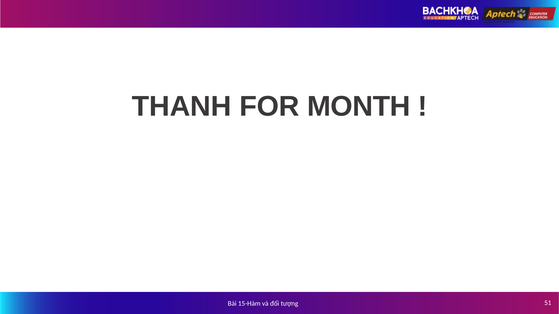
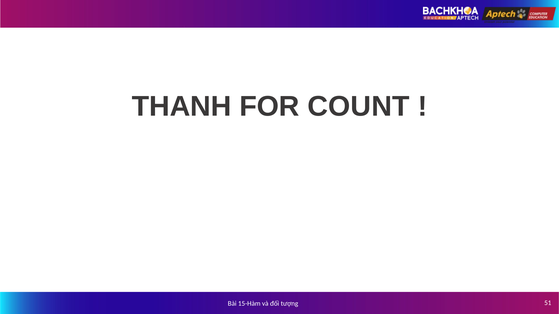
MONTH: MONTH -> COUNT
